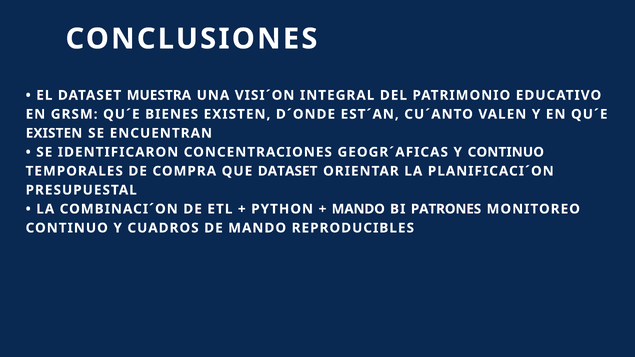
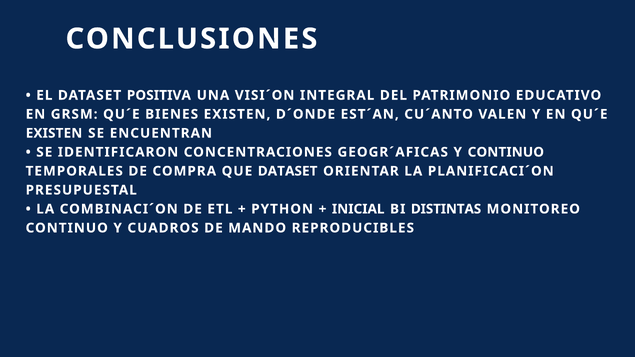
MUESTRA: MUESTRA -> POSITIVA
MANDO at (358, 209): MANDO -> INICIAL
PATRONES: PATRONES -> DISTINTAS
